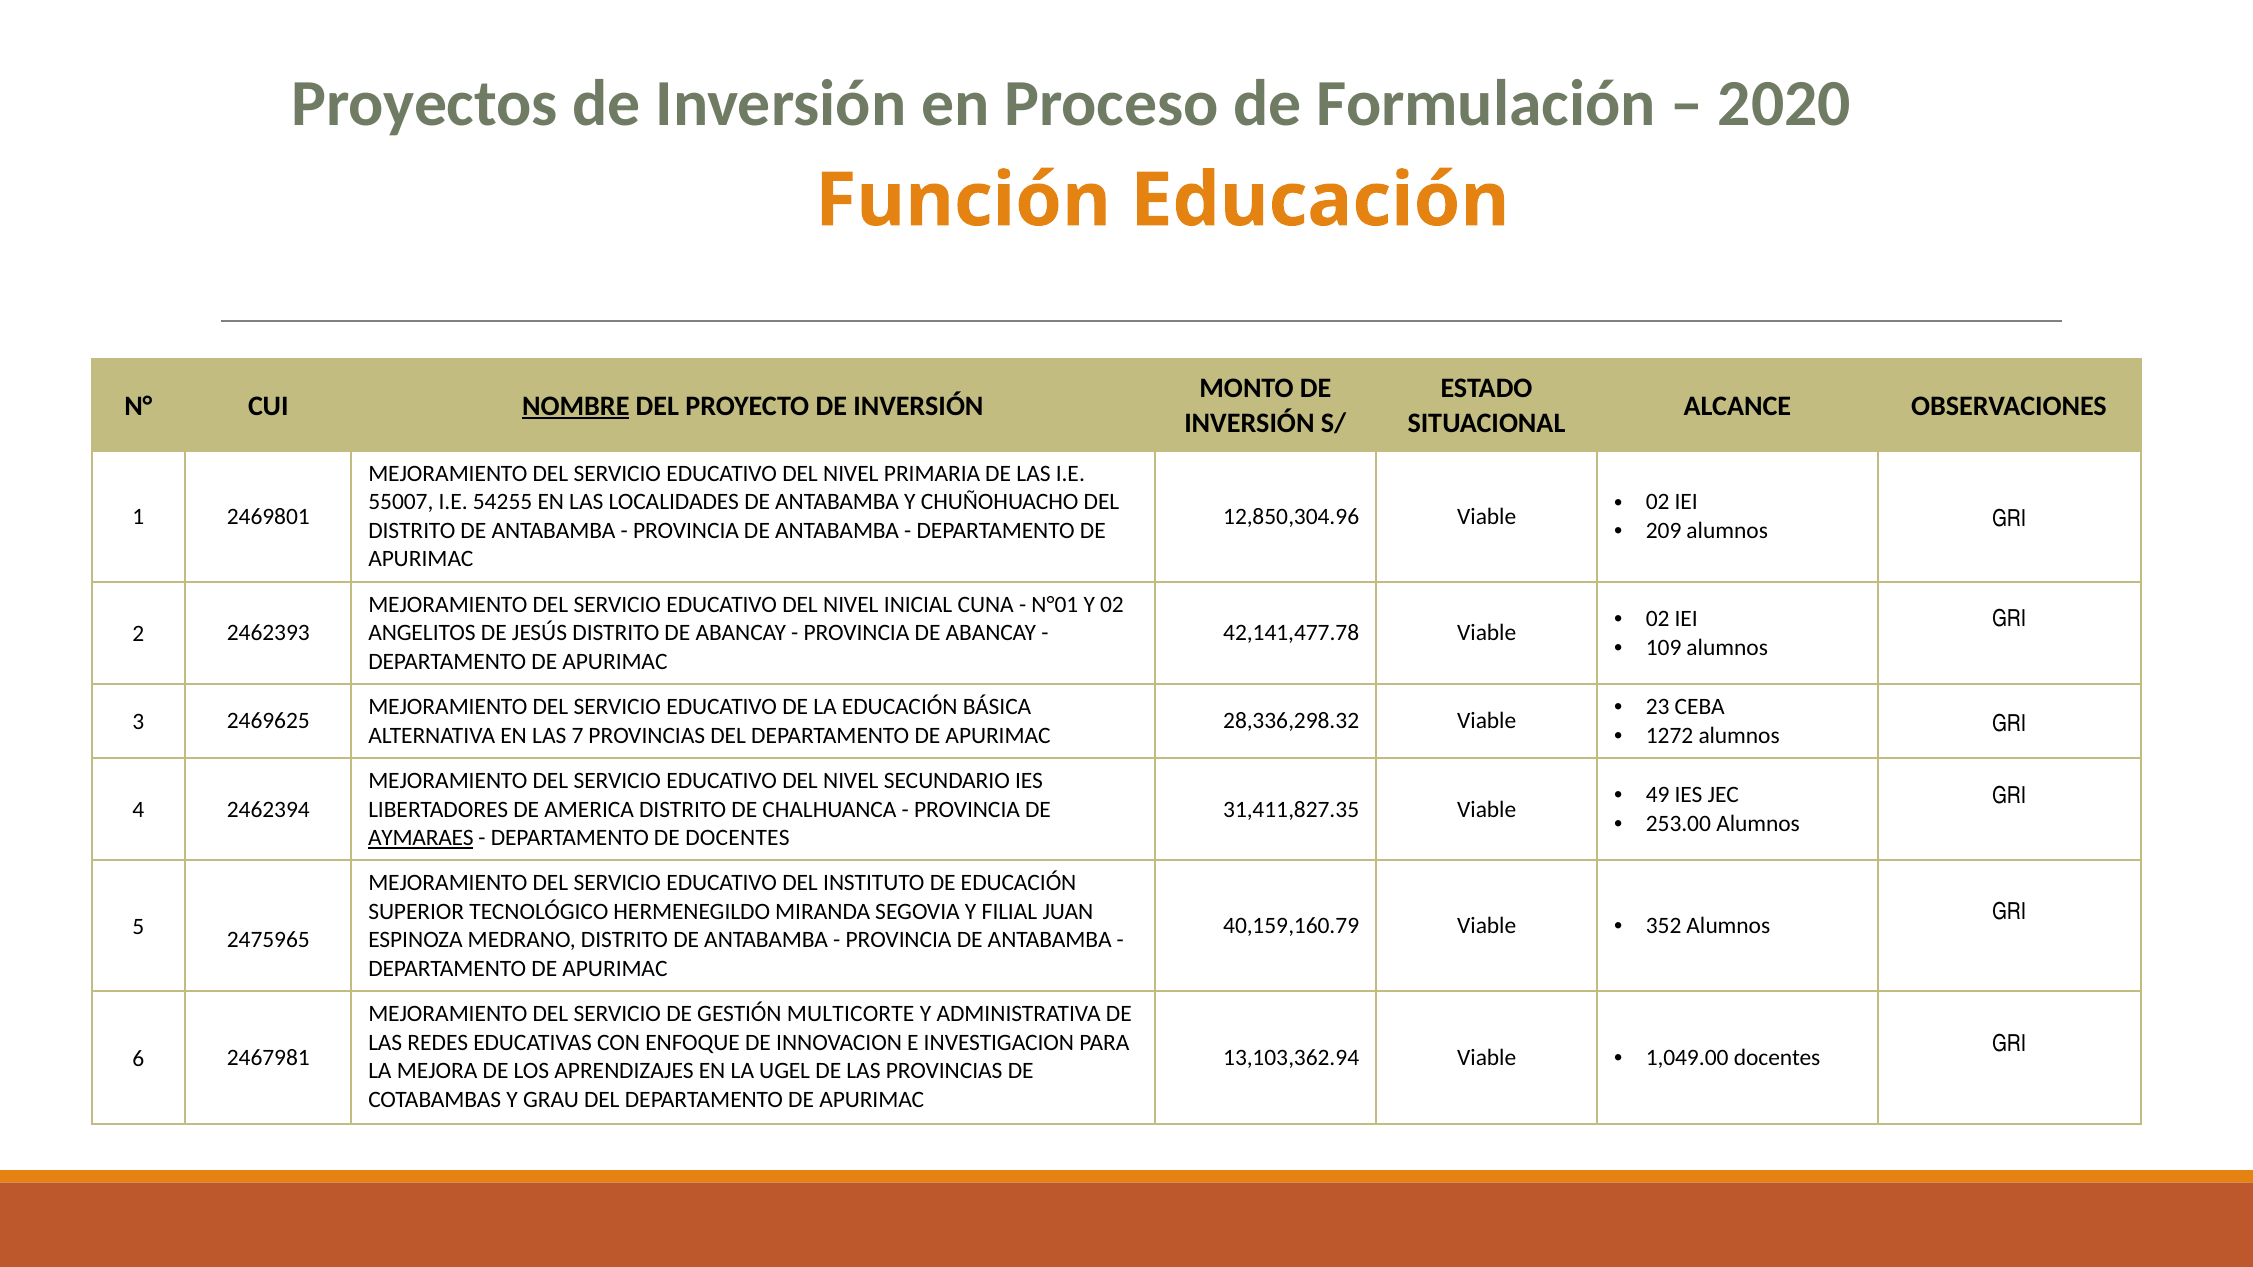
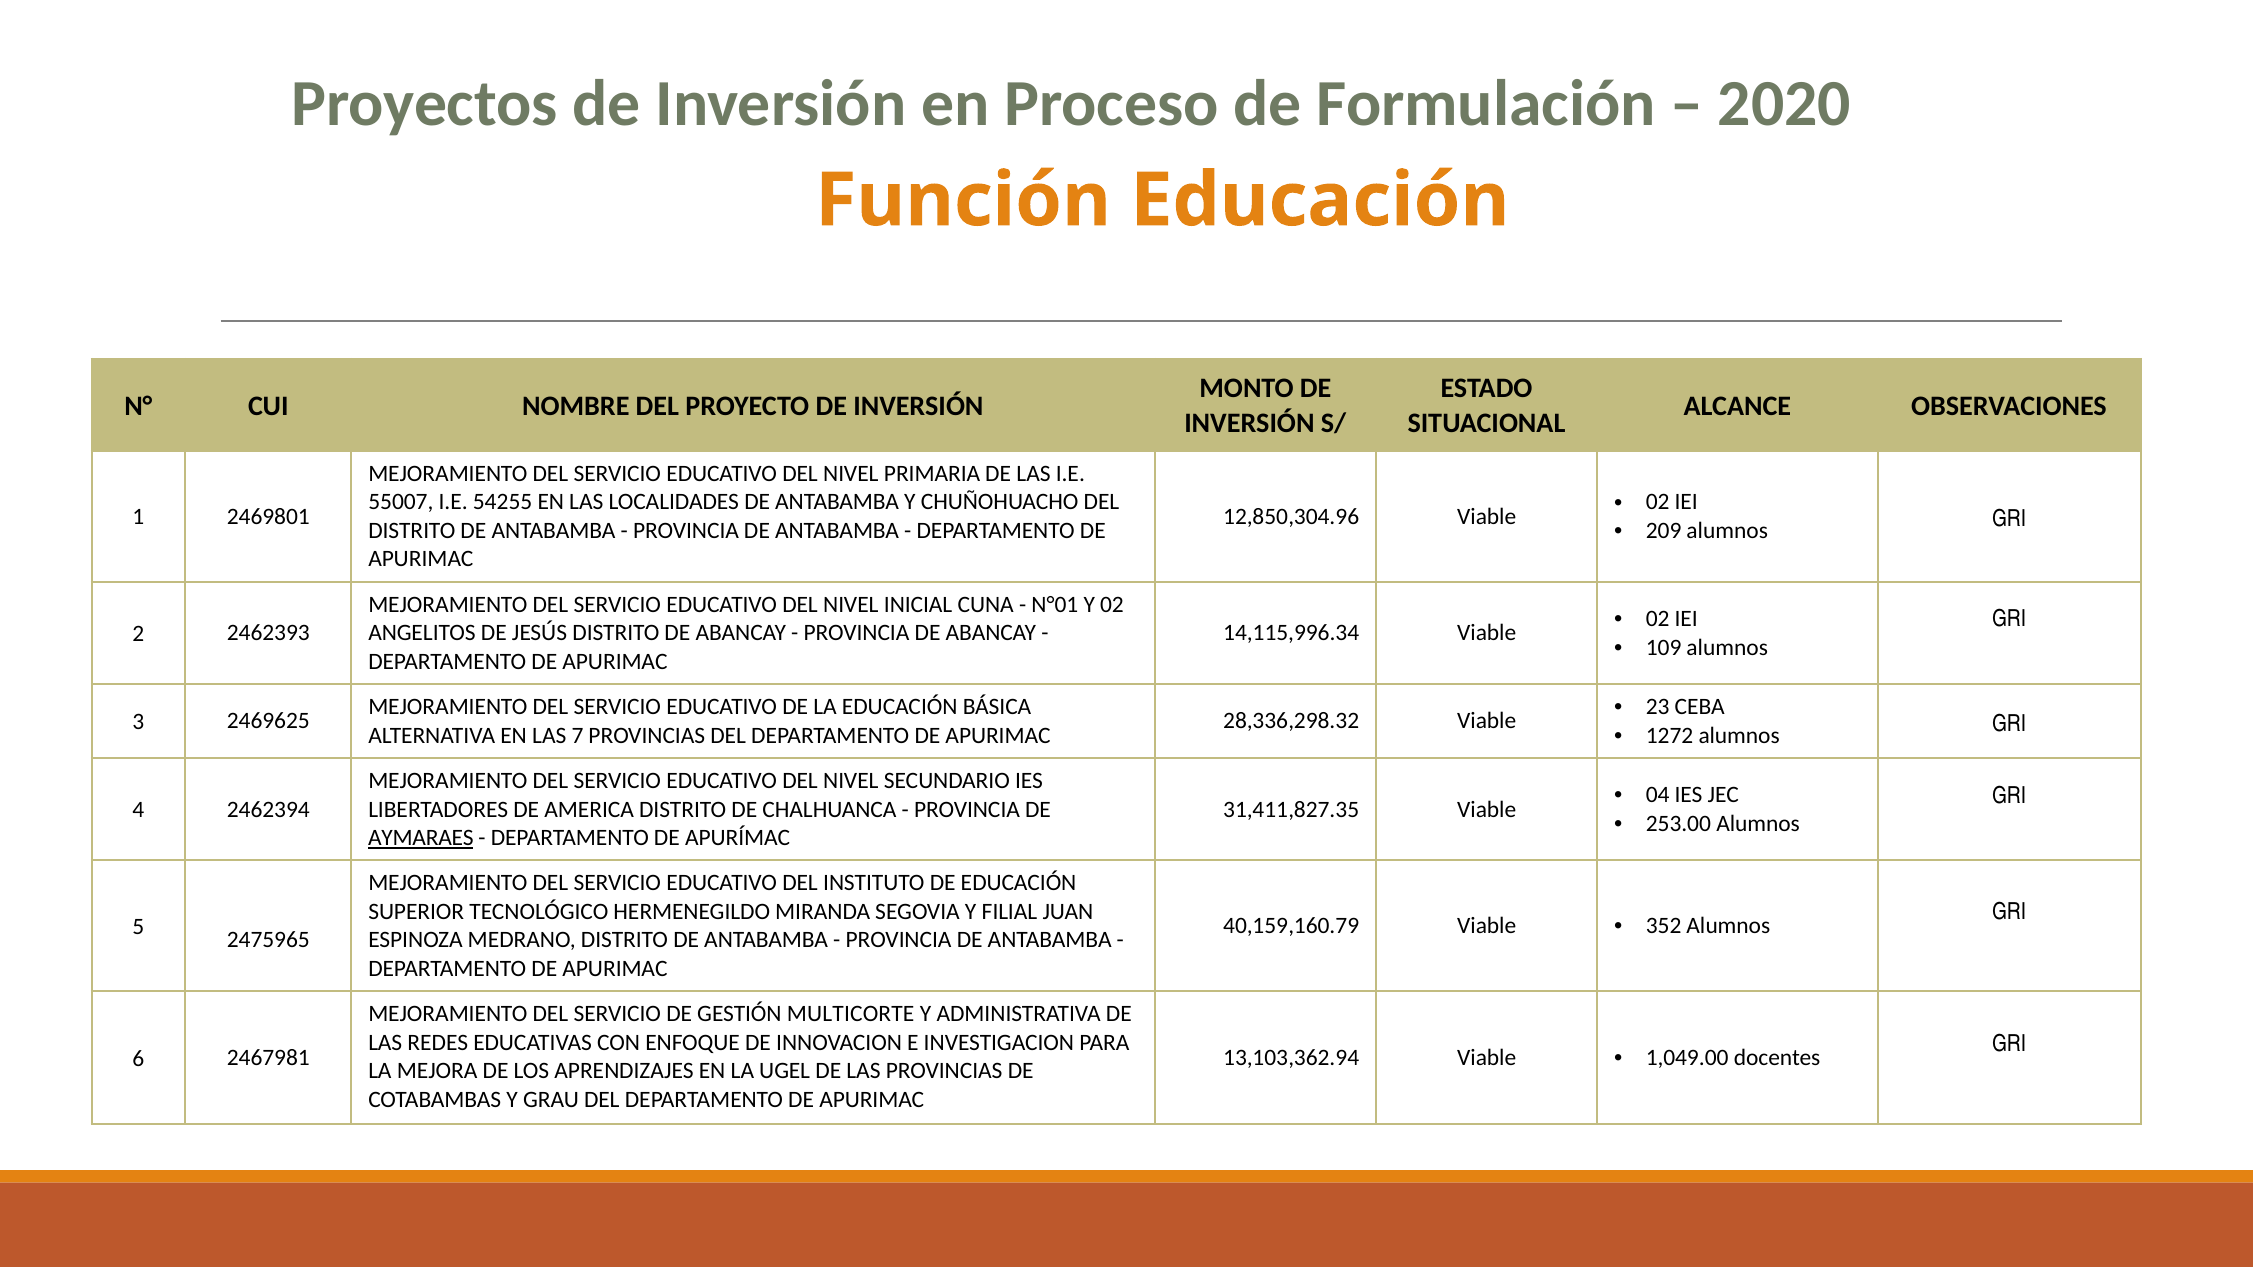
NOMBRE underline: present -> none
42,141,477.78: 42,141,477.78 -> 14,115,996.34
49: 49 -> 04
DE DOCENTES: DOCENTES -> APURÍMAC
